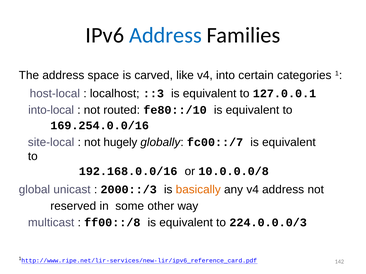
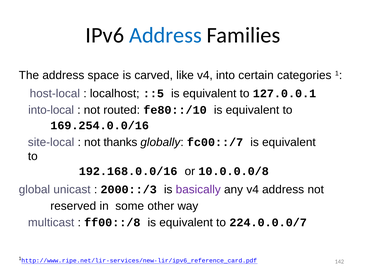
::3: ::3 -> ::5
hugely: hugely -> thanks
basically colour: orange -> purple
224.0.0.0/3: 224.0.0.0/3 -> 224.0.0.0/7
